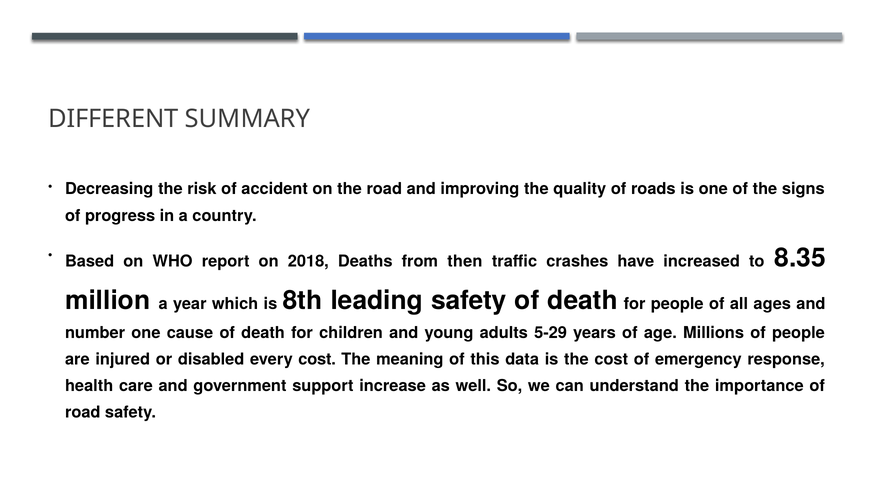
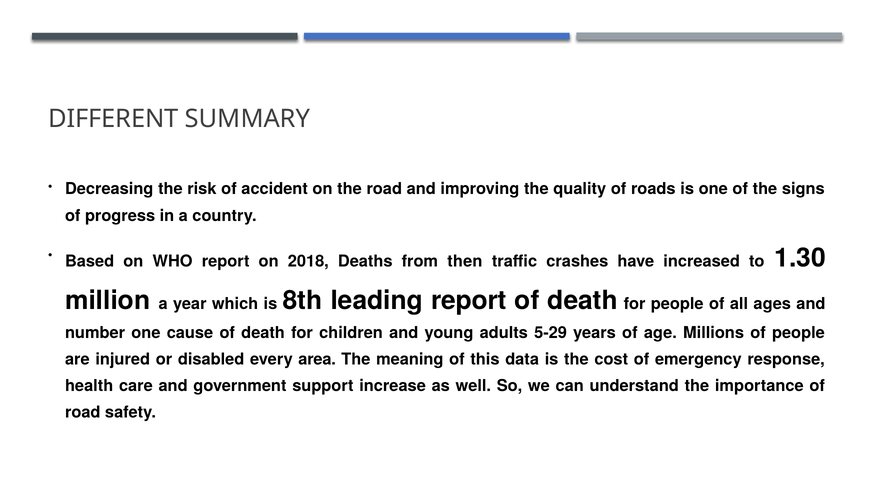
8.35: 8.35 -> 1.30
leading safety: safety -> report
every cost: cost -> area
